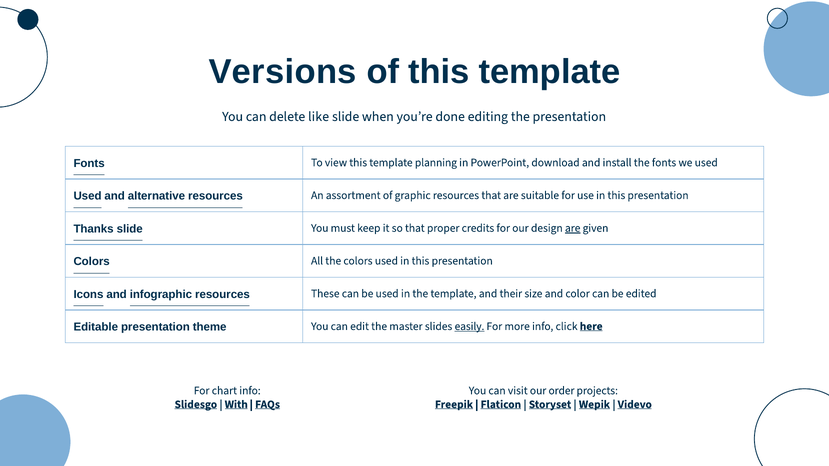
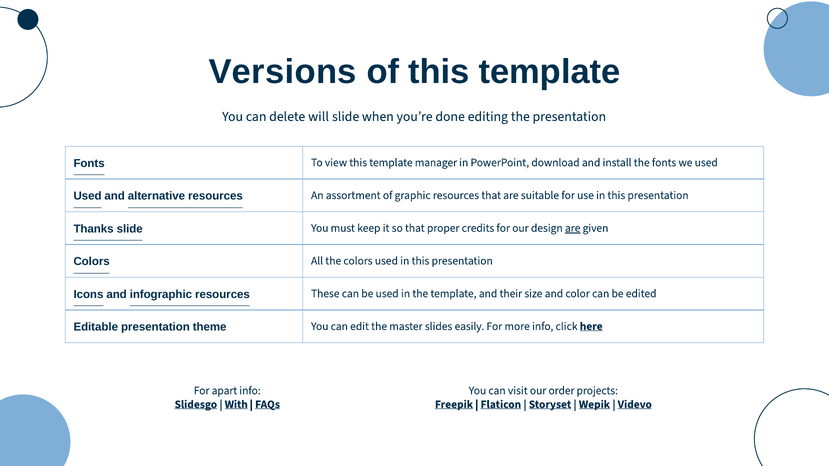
like: like -> will
planning: planning -> manager
easily underline: present -> none
chart: chart -> apart
